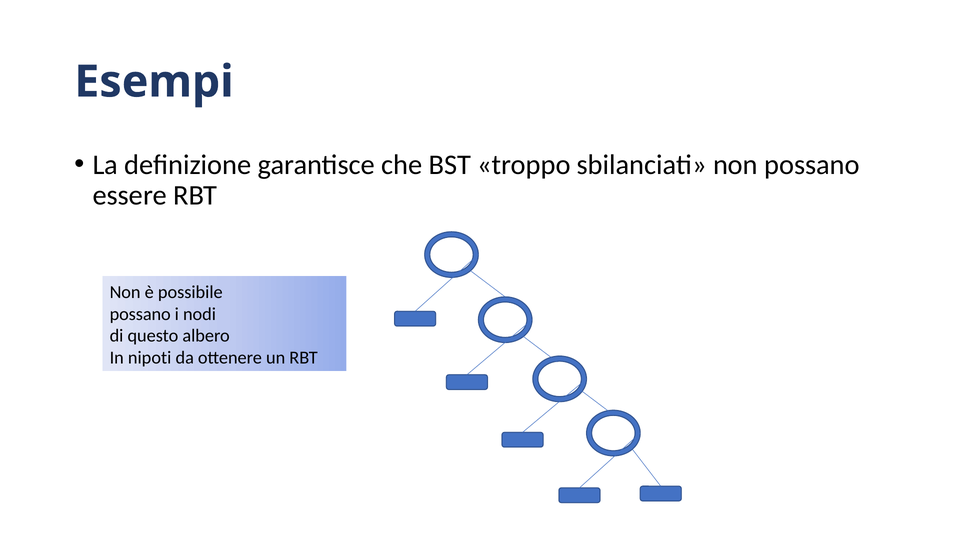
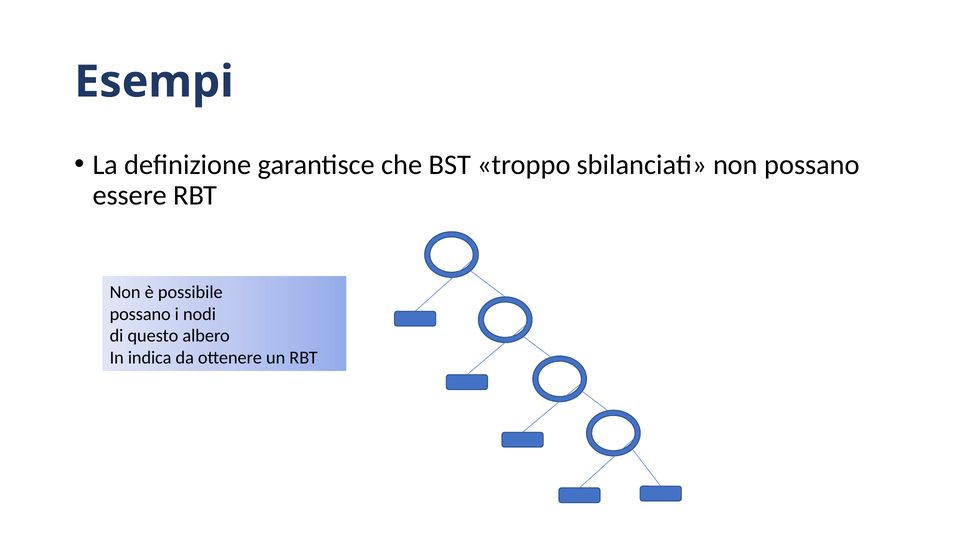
nipoti: nipoti -> indica
